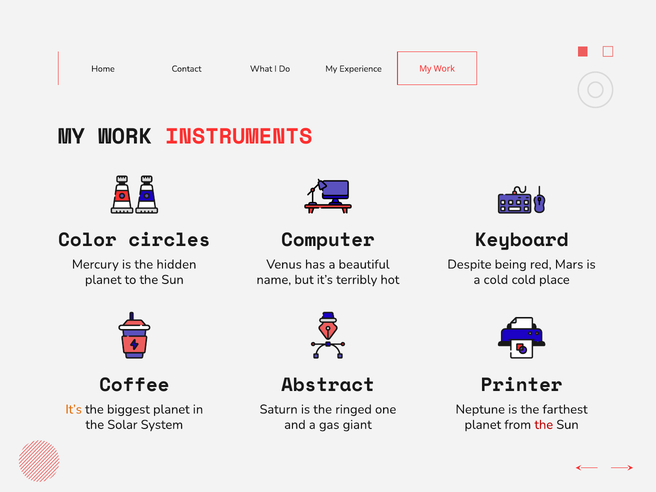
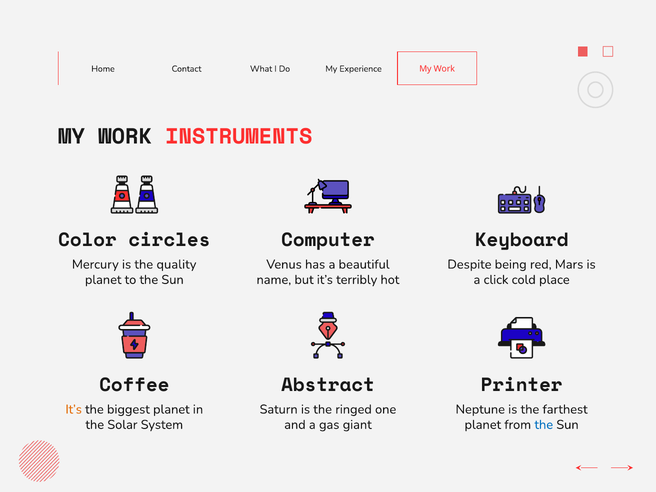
hidden: hidden -> quality
a cold: cold -> click
the at (544, 425) colour: red -> blue
